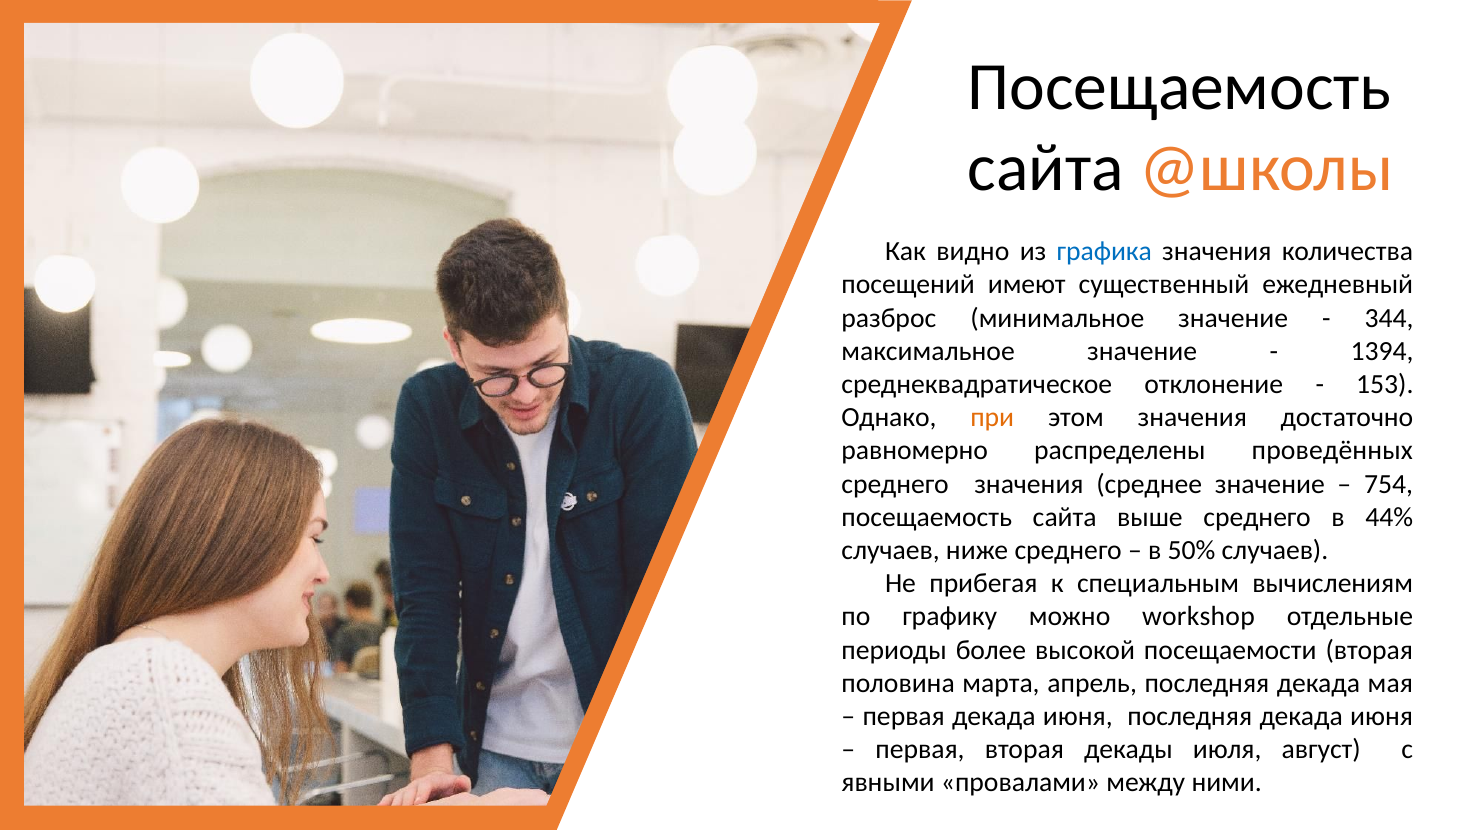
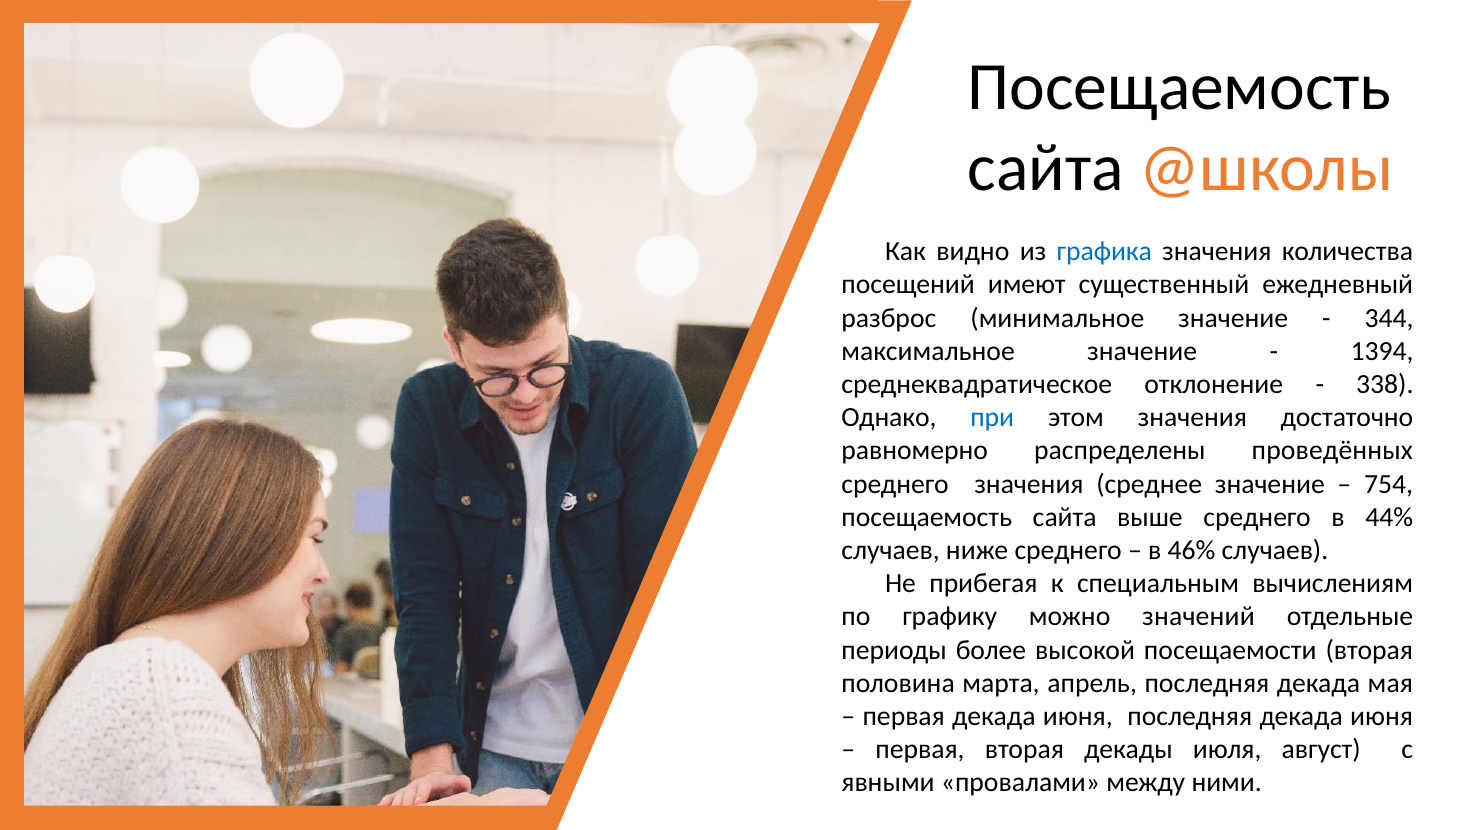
153: 153 -> 338
при colour: orange -> blue
50%: 50% -> 46%
workshop: workshop -> значений
